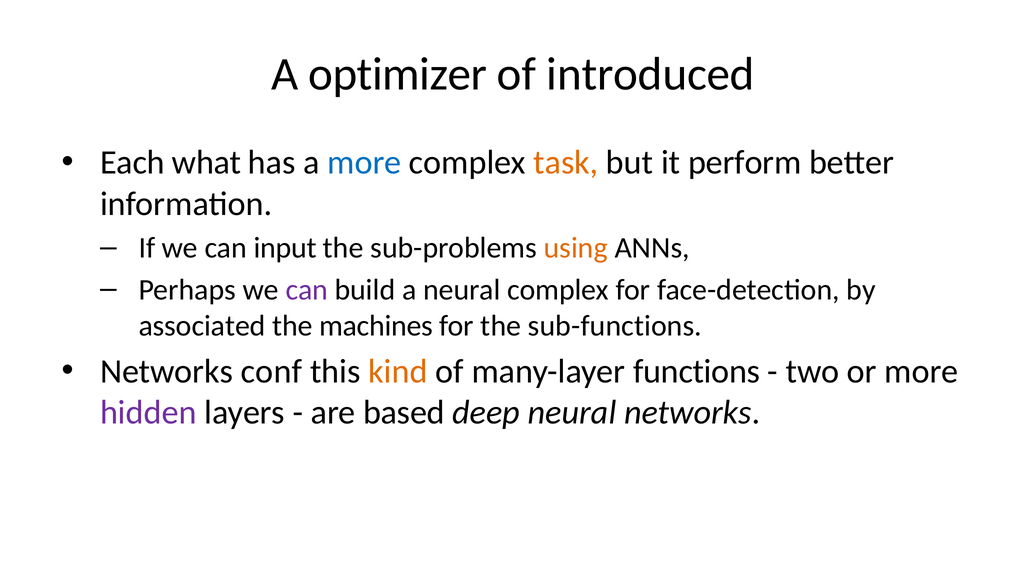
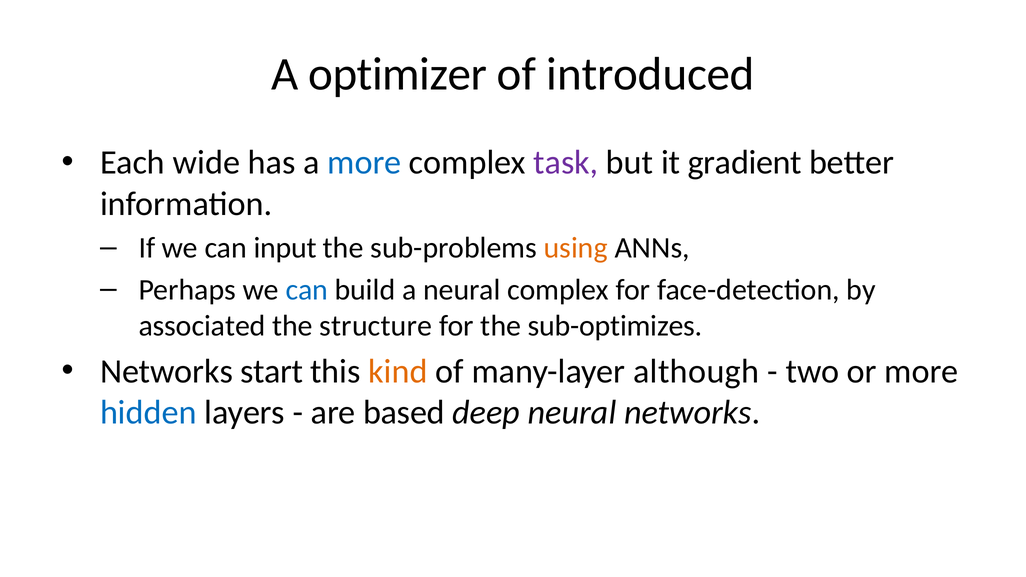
what: what -> wide
task colour: orange -> purple
perform: perform -> gradient
can at (307, 290) colour: purple -> blue
machines: machines -> structure
sub-functions: sub-functions -> sub-optimizes
conf: conf -> start
functions: functions -> although
hidden colour: purple -> blue
